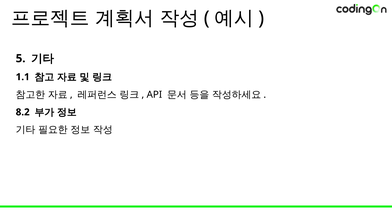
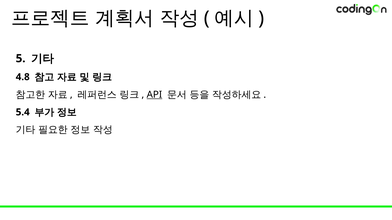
1.1: 1.1 -> 4.8
API underline: none -> present
8.2: 8.2 -> 5.4
